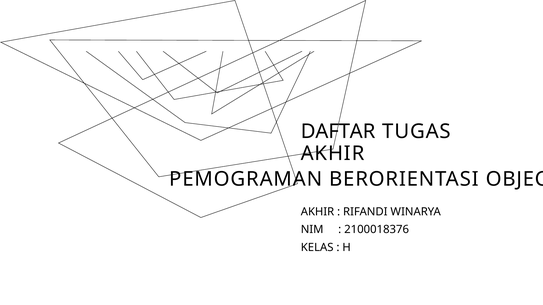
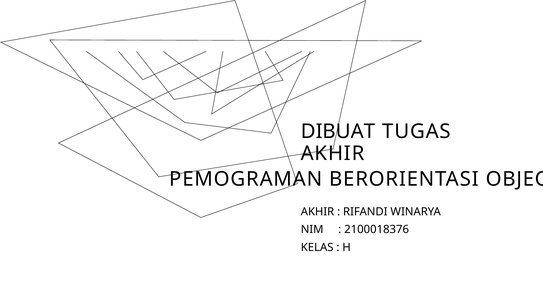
DAFTAR: DAFTAR -> DIBUAT
